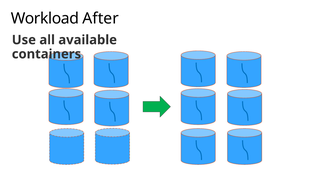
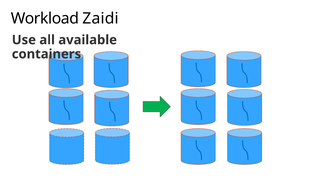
After: After -> Zaidi
